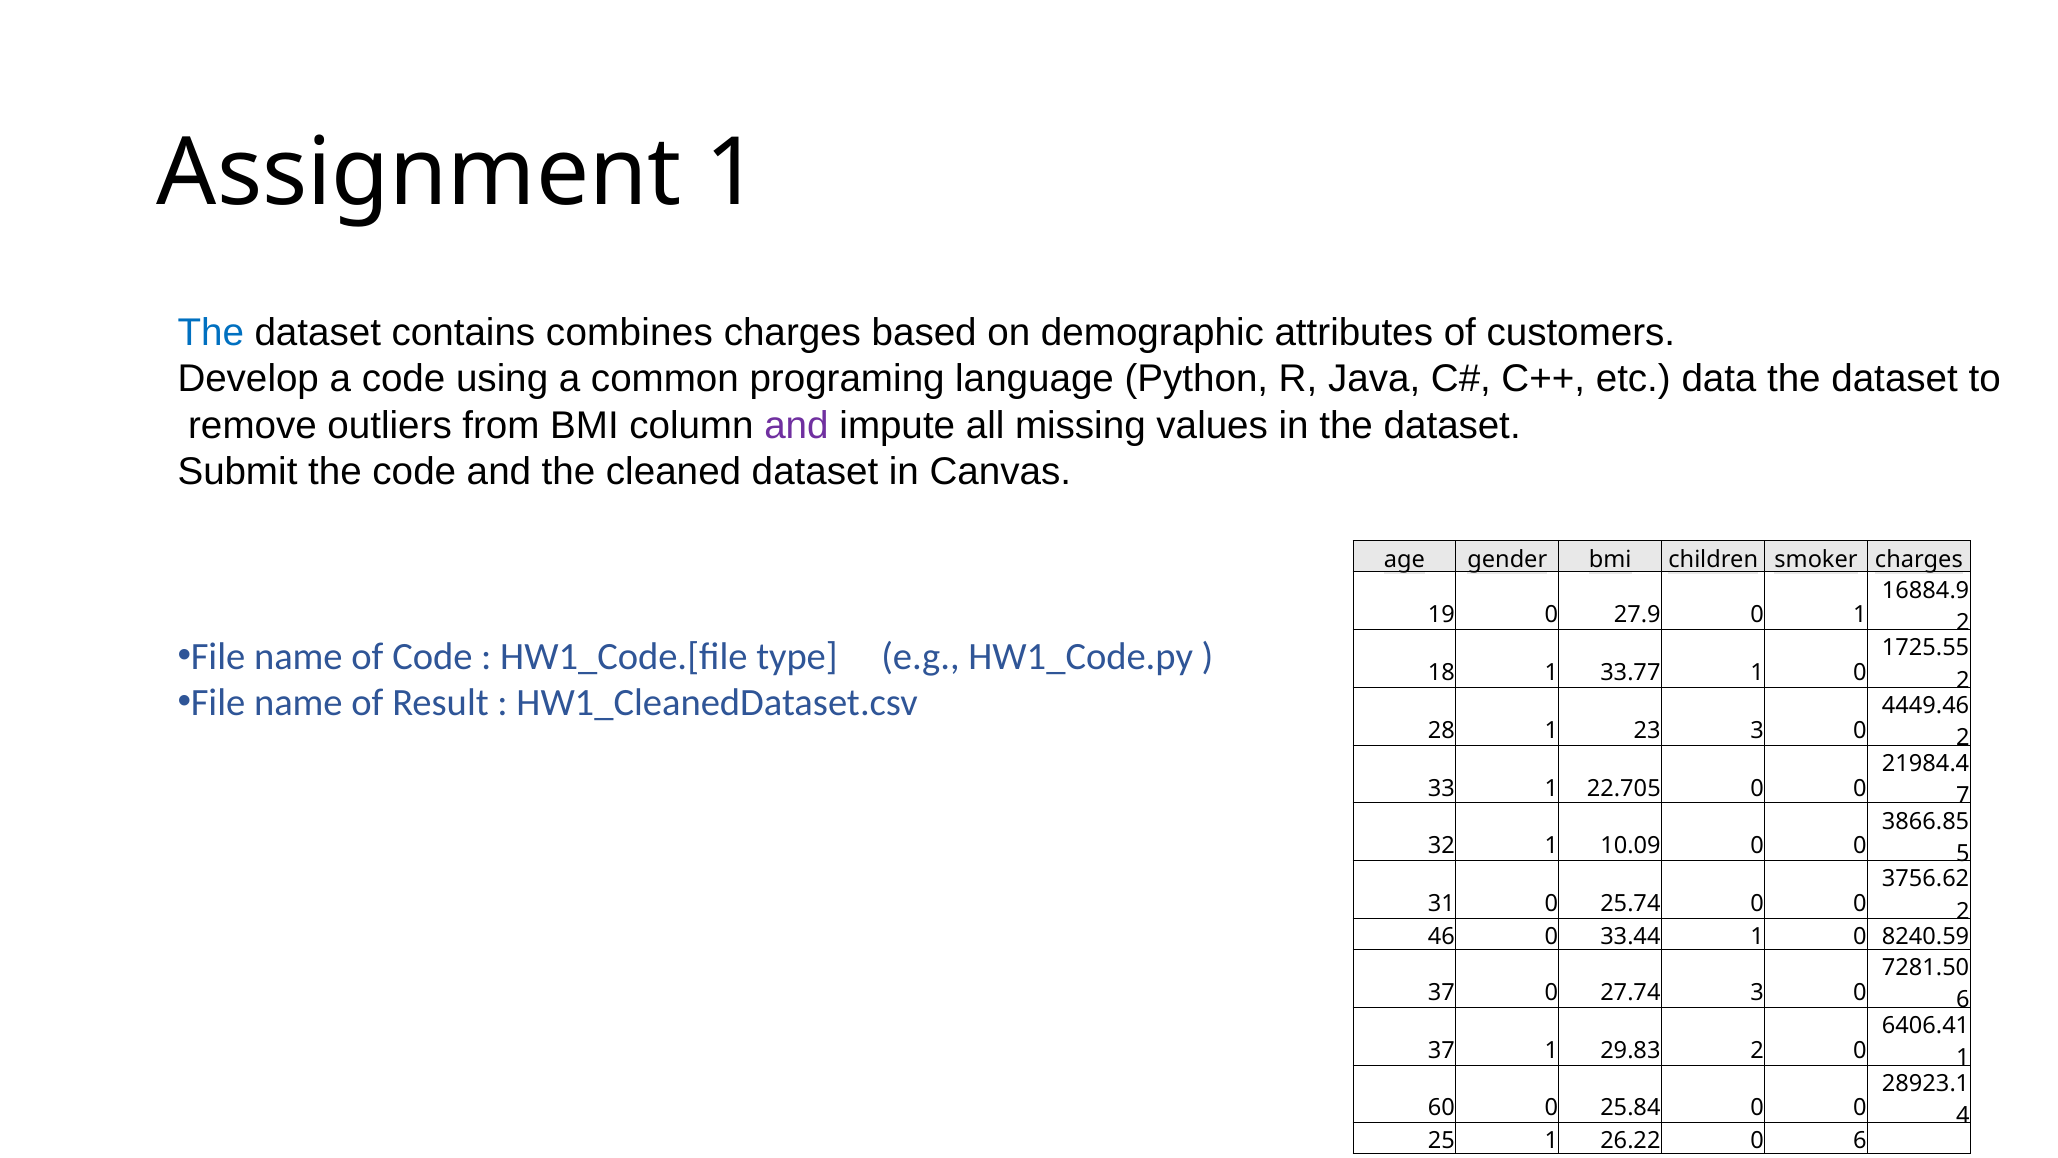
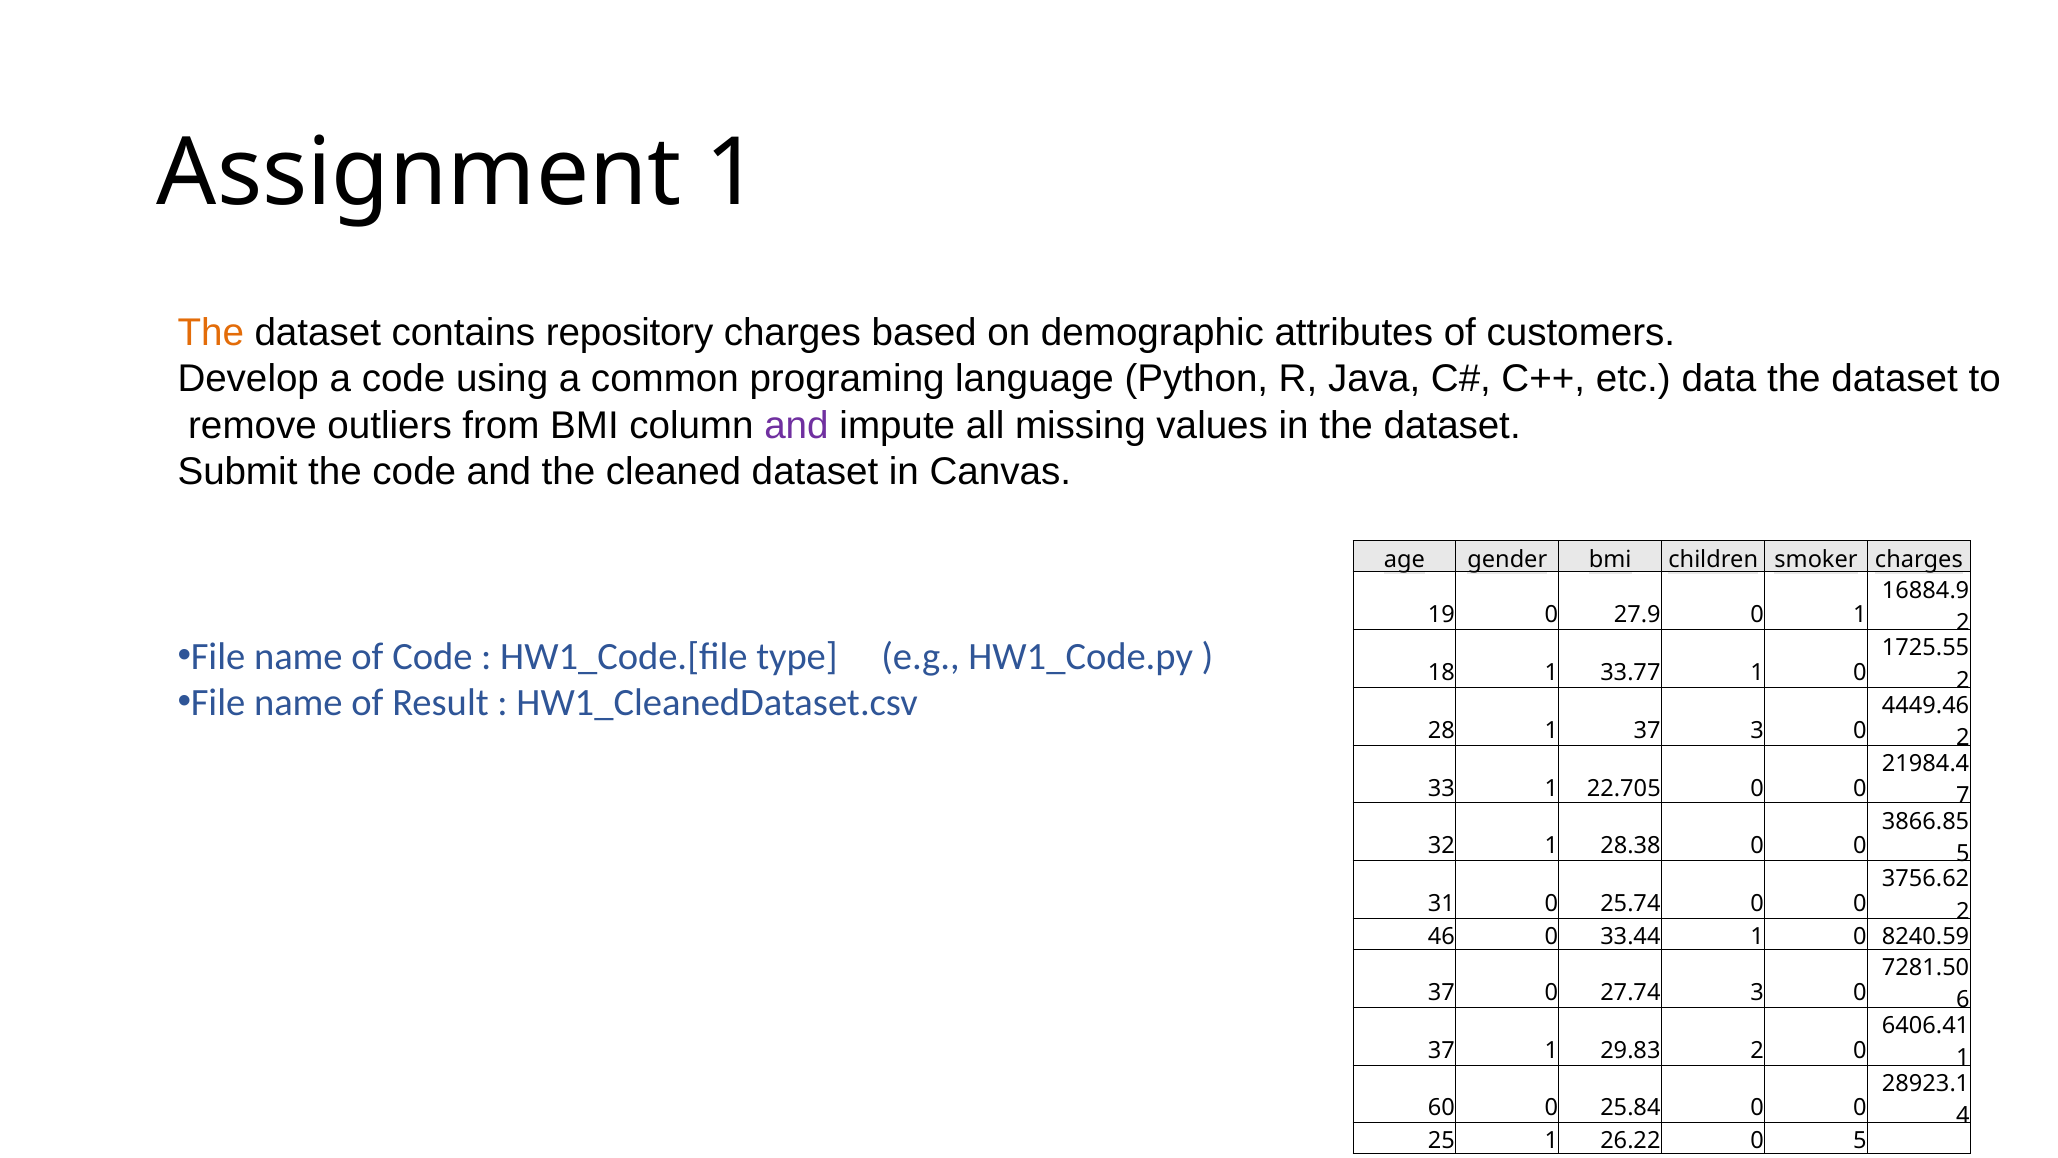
The at (211, 333) colour: blue -> orange
combines: combines -> repository
1 23: 23 -> 37
10.09: 10.09 -> 28.38
0 6: 6 -> 5
